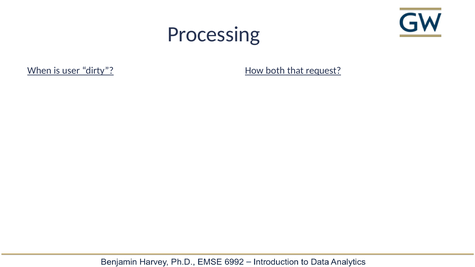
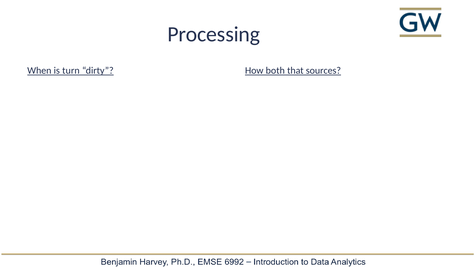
user: user -> turn
request: request -> sources
